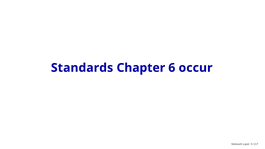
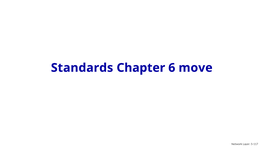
occur: occur -> move
